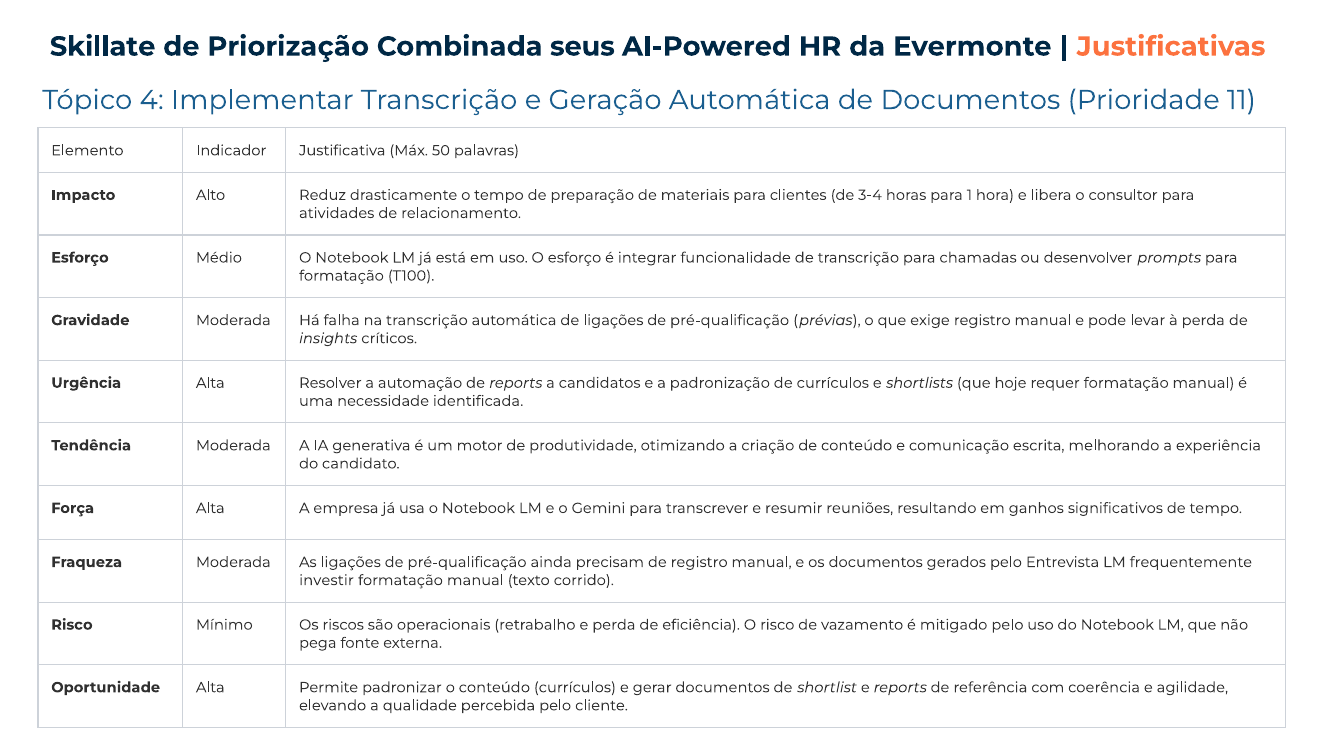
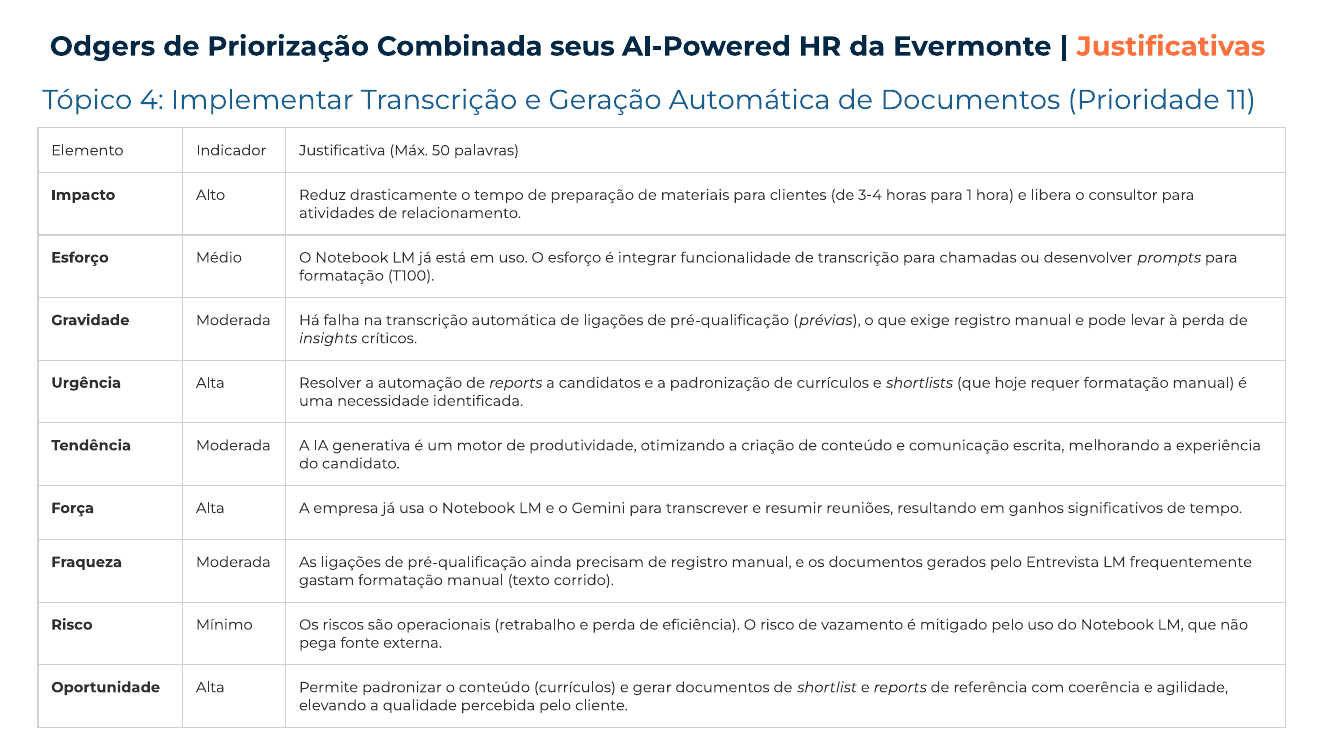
Skillate: Skillate -> Odgers
investir: investir -> gastam
